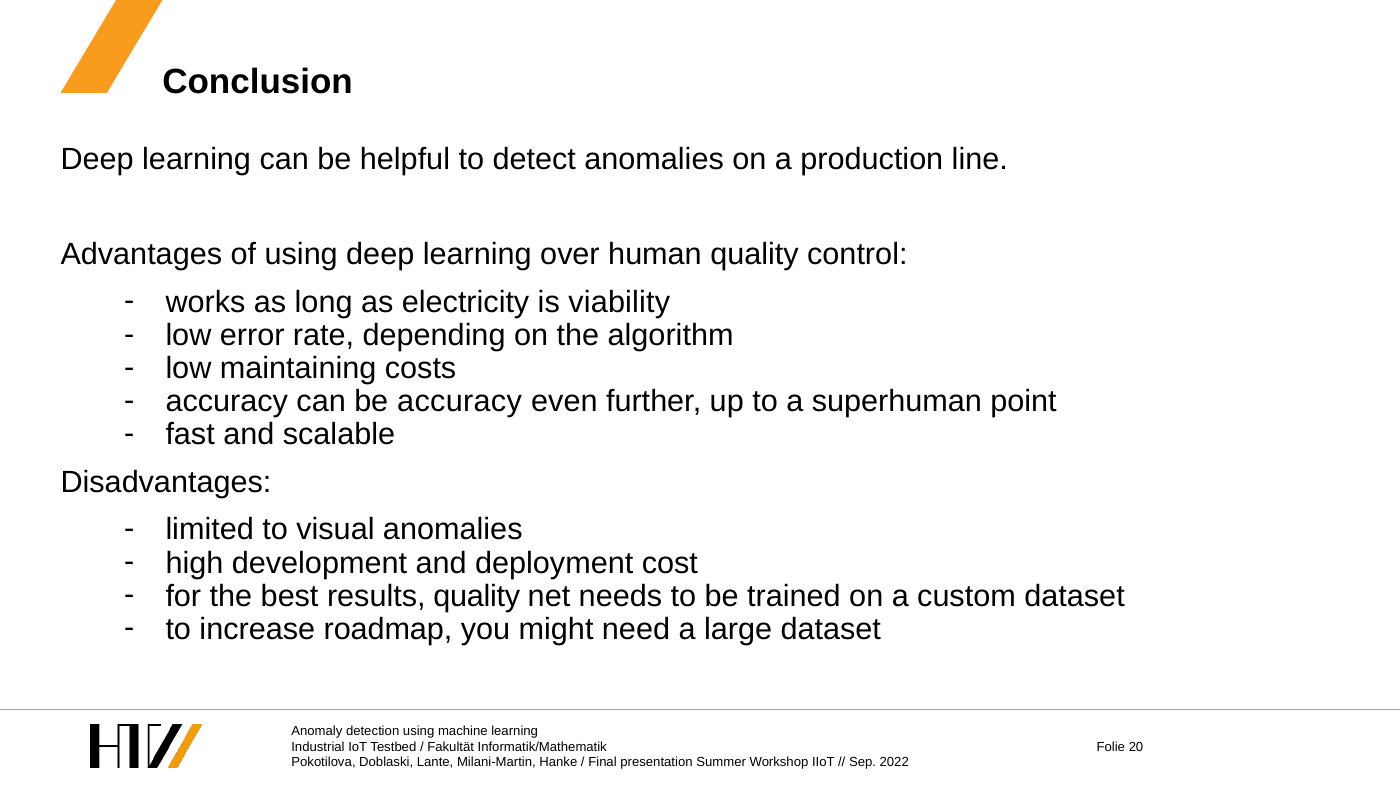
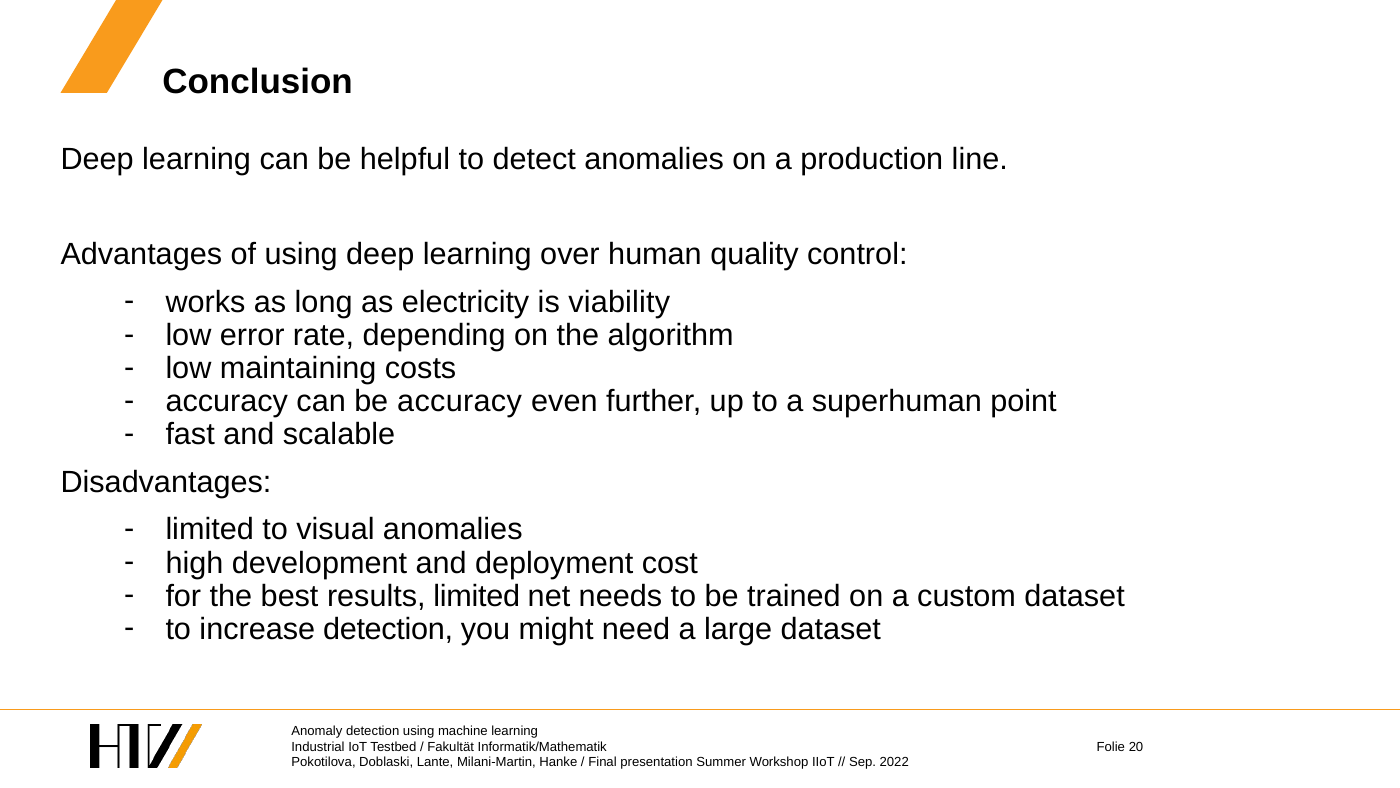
results quality: quality -> limited
increase roadmap: roadmap -> detection
